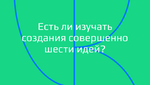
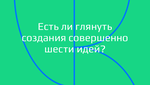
изучать: изучать -> глянуть
